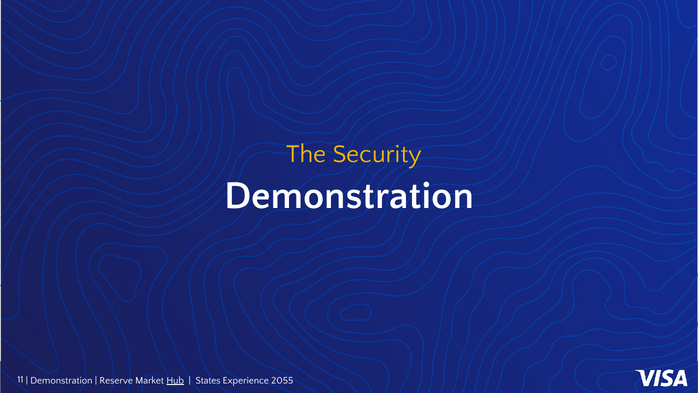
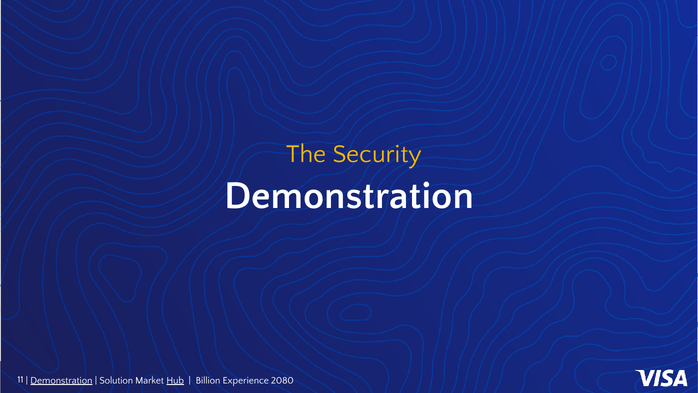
Demonstration at (61, 380) underline: none -> present
Reserve: Reserve -> Solution
States: States -> Billion
2055: 2055 -> 2080
